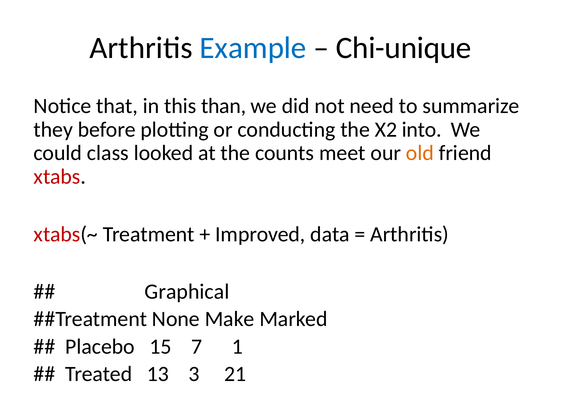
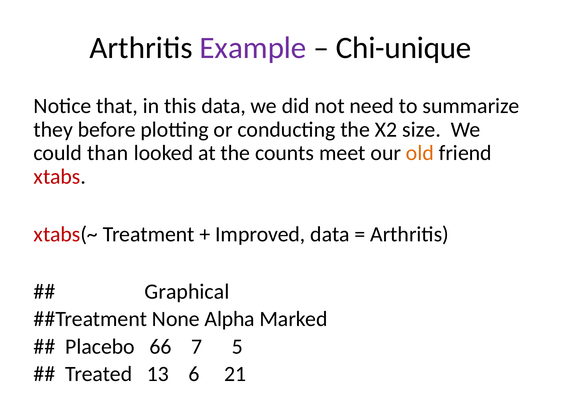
Example colour: blue -> purple
this than: than -> data
into: into -> size
class: class -> than
Make: Make -> Alpha
15: 15 -> 66
1: 1 -> 5
3: 3 -> 6
